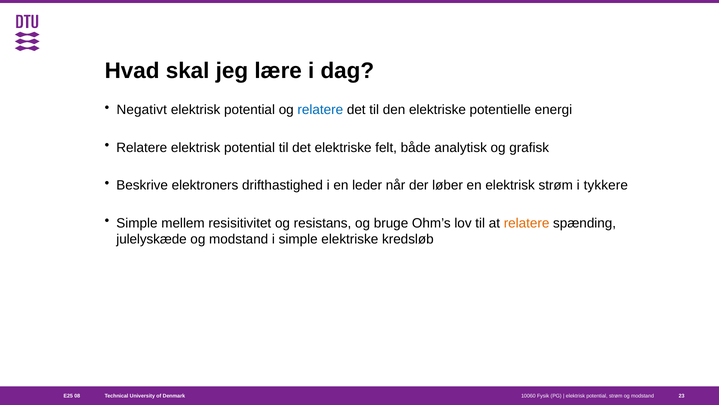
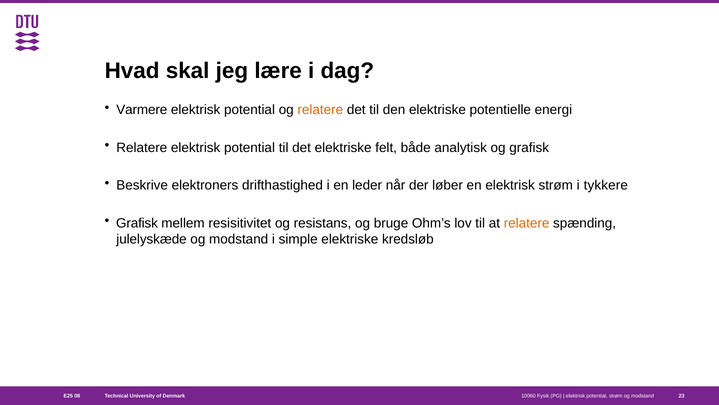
Negativt: Negativt -> Varmere
relatere at (320, 110) colour: blue -> orange
Simple at (137, 223): Simple -> Grafisk
